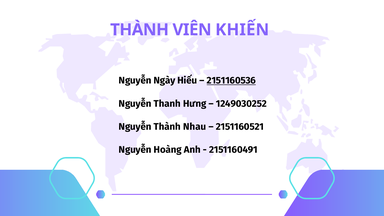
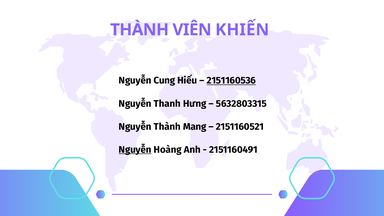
Ngày: Ngày -> Cung
1249030252: 1249030252 -> 5632803315
Nhau: Nhau -> Mang
Nguyễn at (135, 150) underline: none -> present
